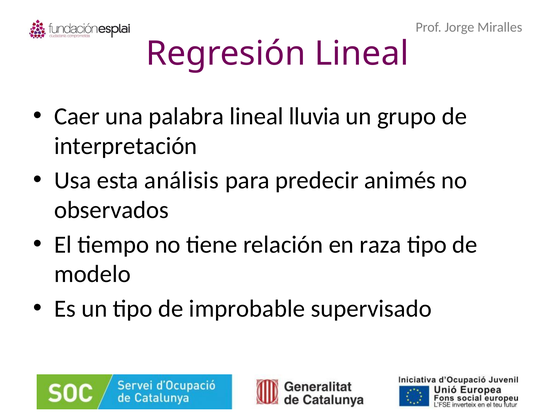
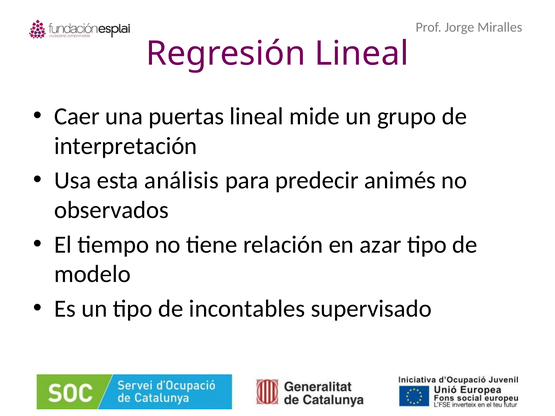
palabra: palabra -> puertas
lluvia: lluvia -> mide
raza: raza -> azar
improbable: improbable -> incontables
